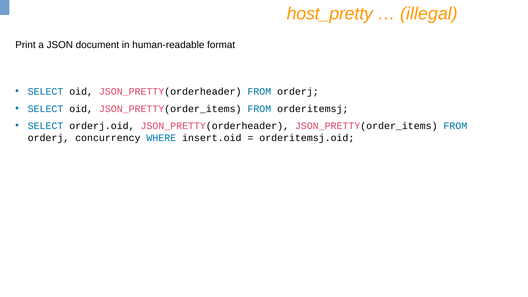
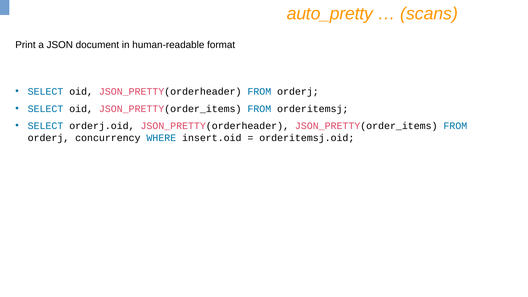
host_pretty: host_pretty -> auto_pretty
illegal: illegal -> scans
